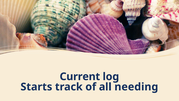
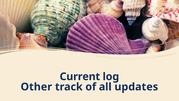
Starts: Starts -> Other
needing: needing -> updates
